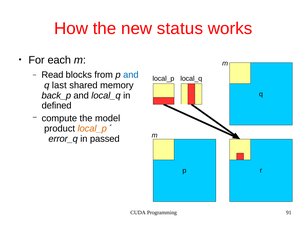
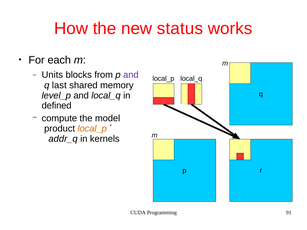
Read: Read -> Units
and at (131, 75) colour: blue -> purple
back_p: back_p -> level_p
error_q: error_q -> addr_q
passed: passed -> kernels
